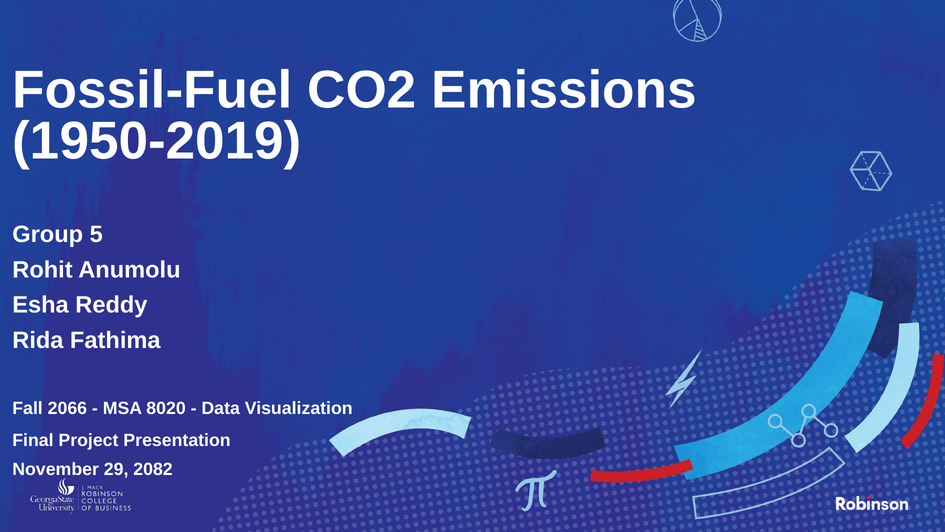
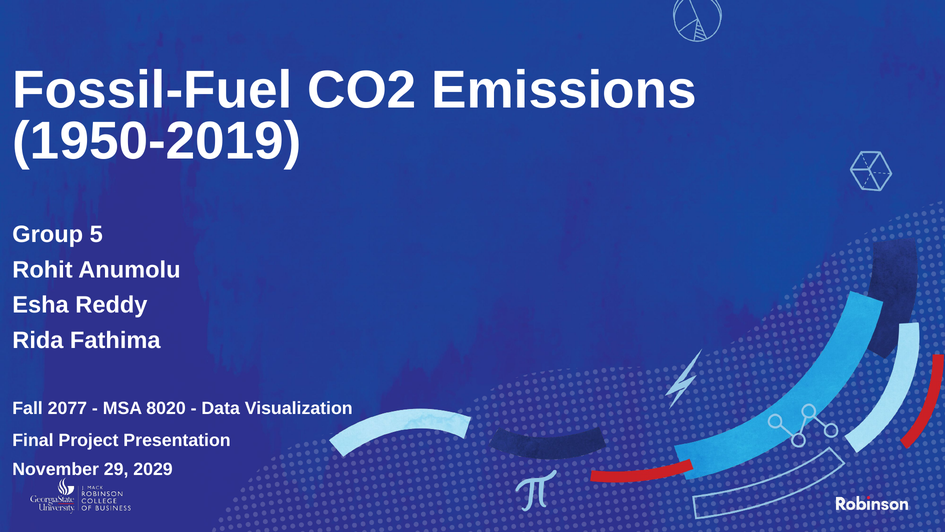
2066: 2066 -> 2077
2082: 2082 -> 2029
